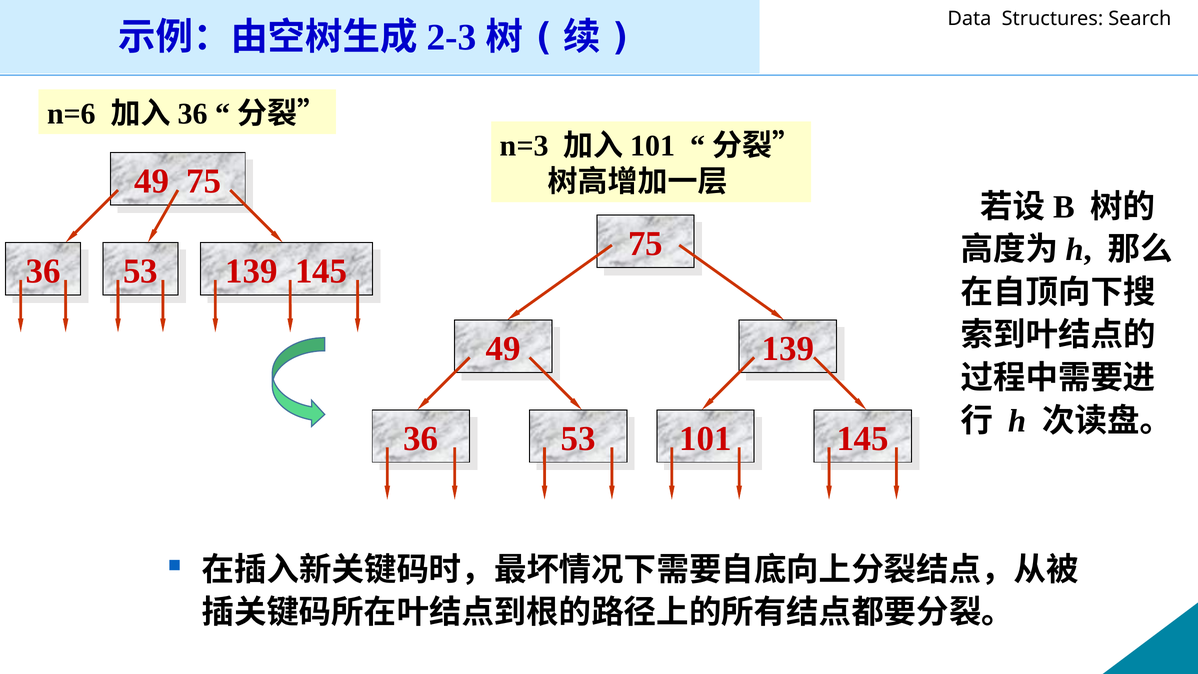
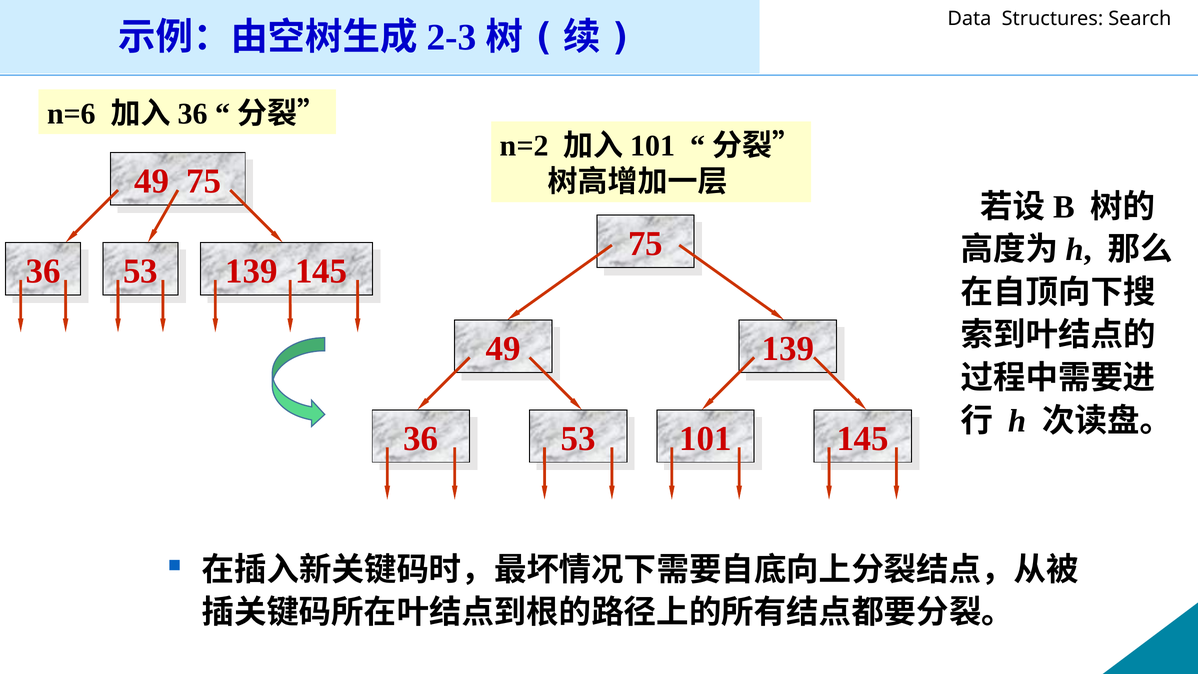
n=3: n=3 -> n=2
